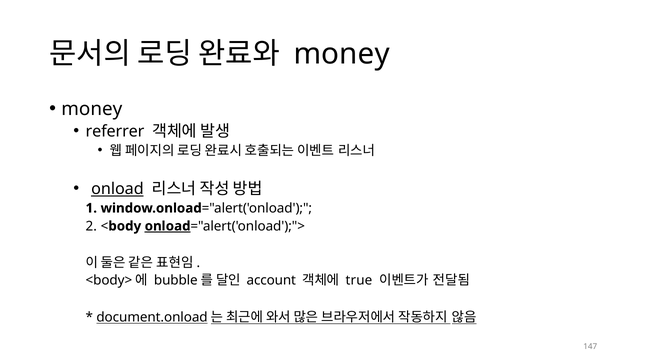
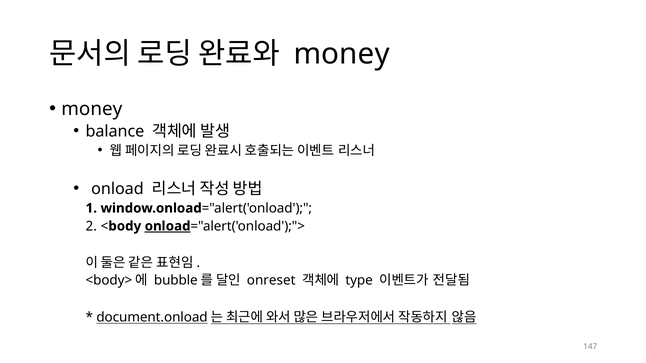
referrer: referrer -> balance
onload at (117, 189) underline: present -> none
account: account -> onreset
true: true -> type
